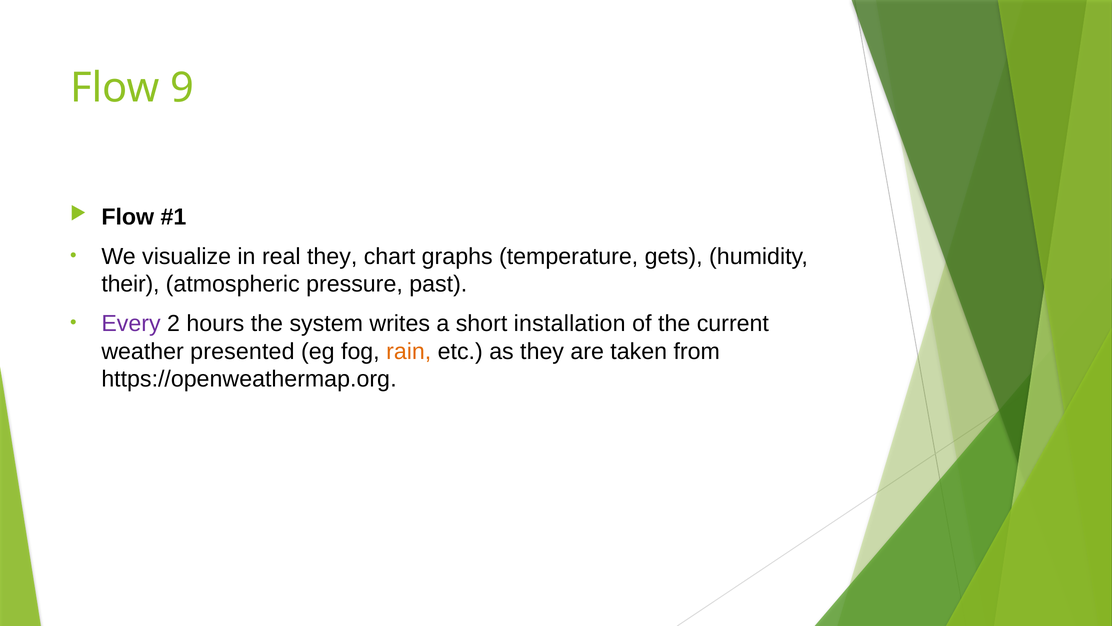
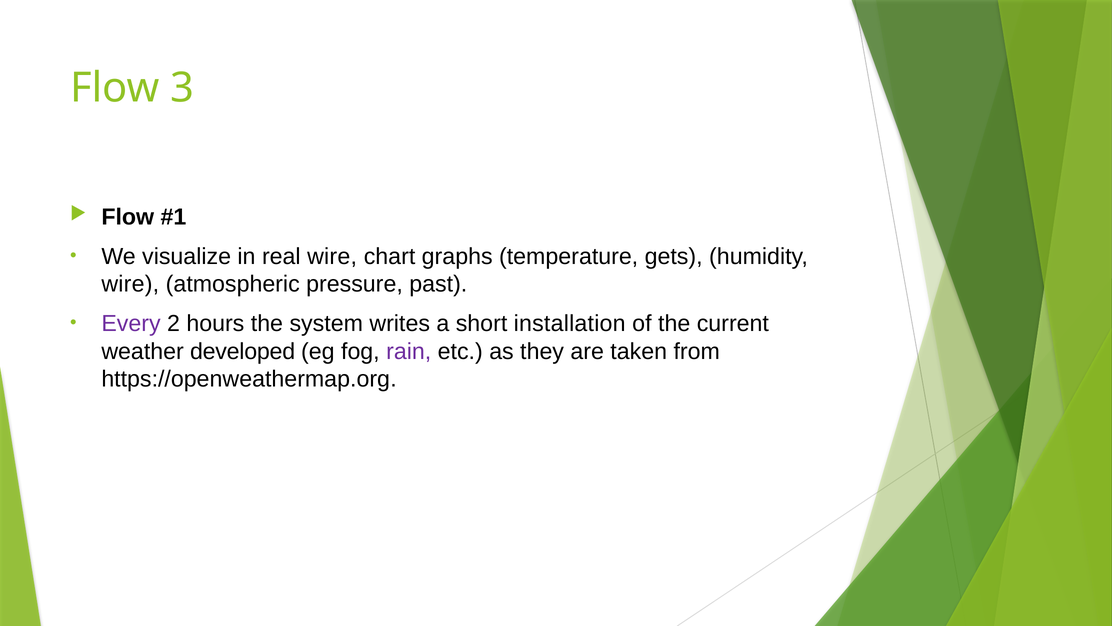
9: 9 -> 3
real they: they -> wire
their at (130, 284): their -> wire
presented: presented -> developed
rain colour: orange -> purple
